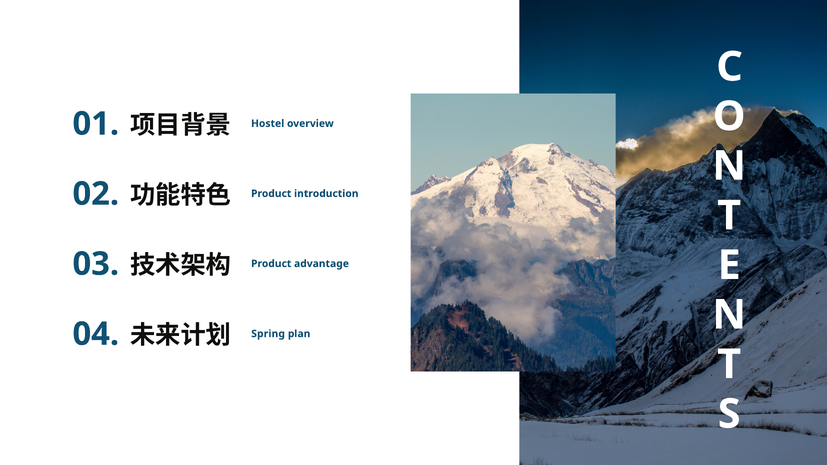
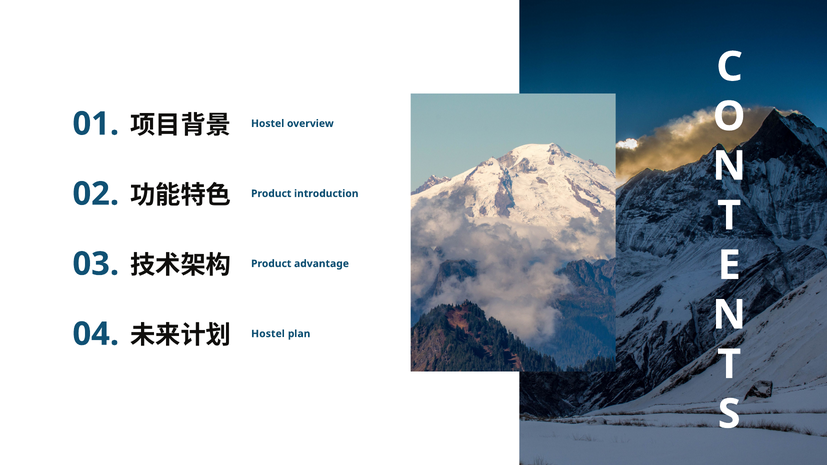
Spring at (268, 334): Spring -> Hostel
